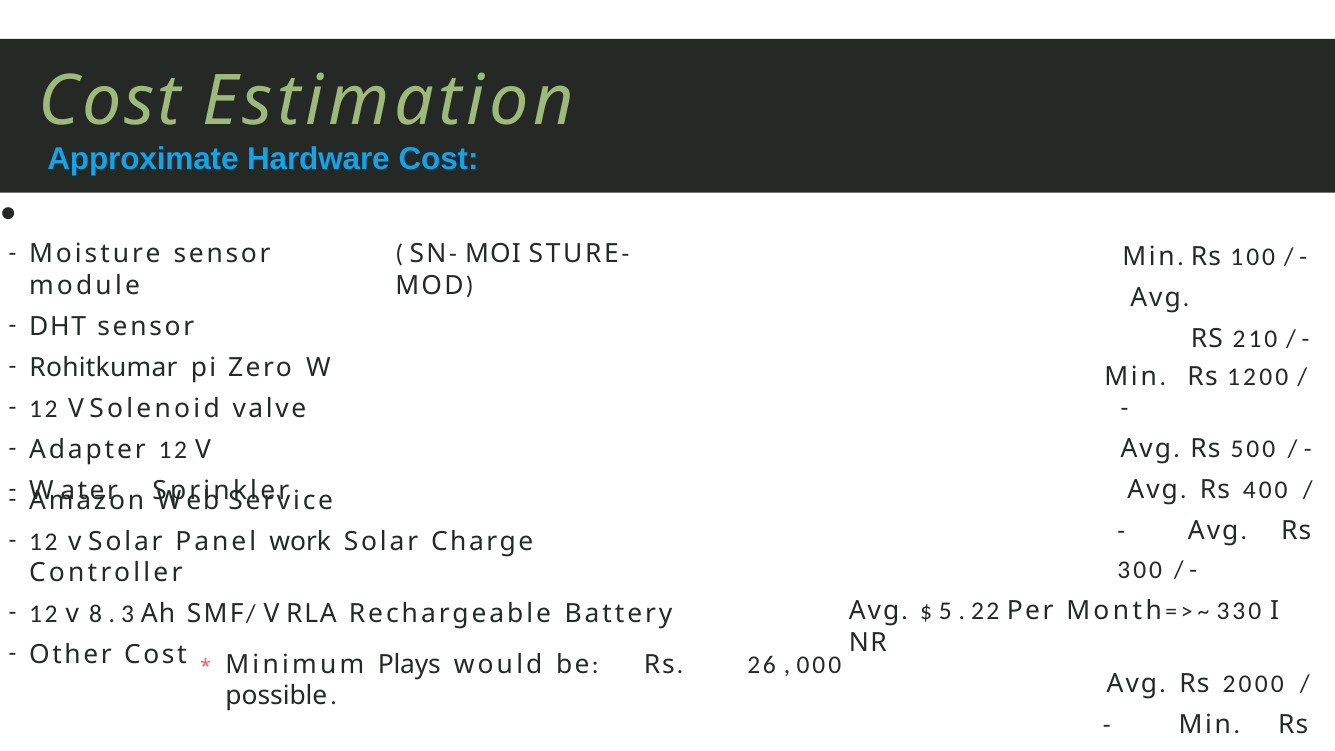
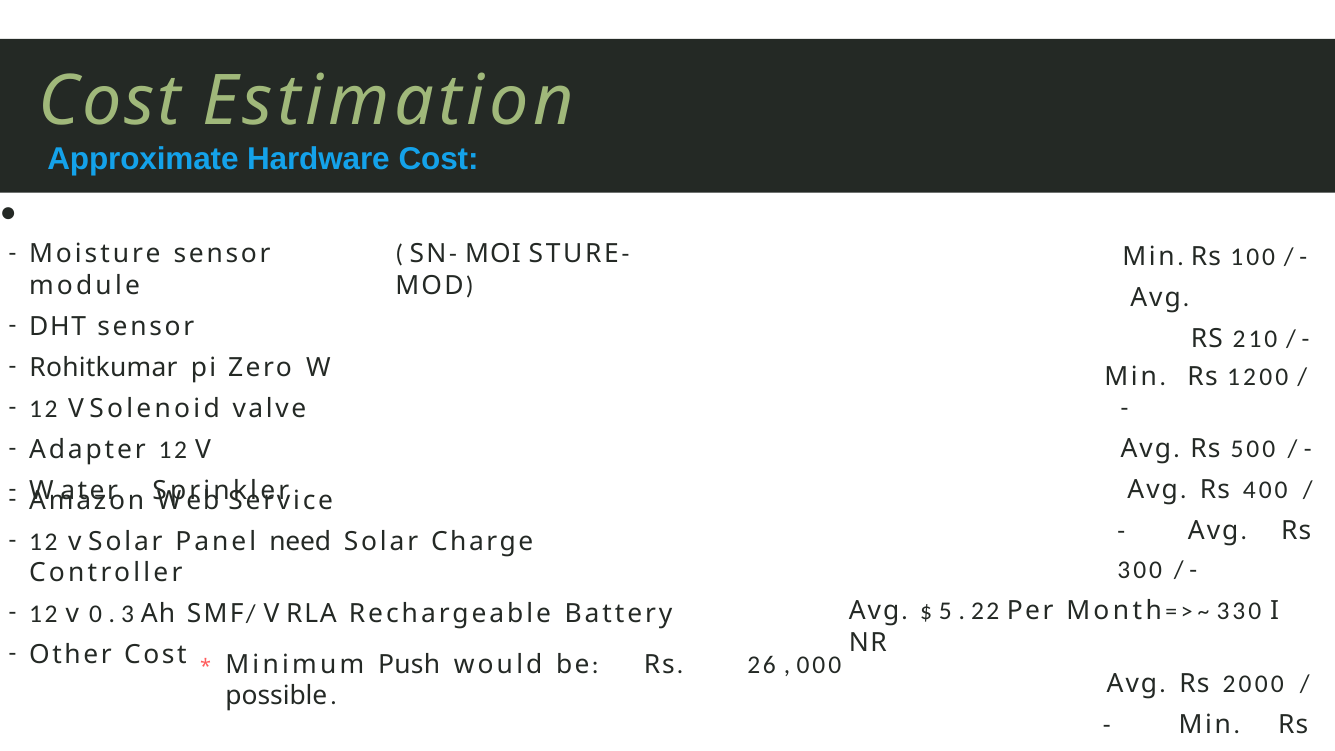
work: work -> need
8: 8 -> 0
Plays: Plays -> Push
